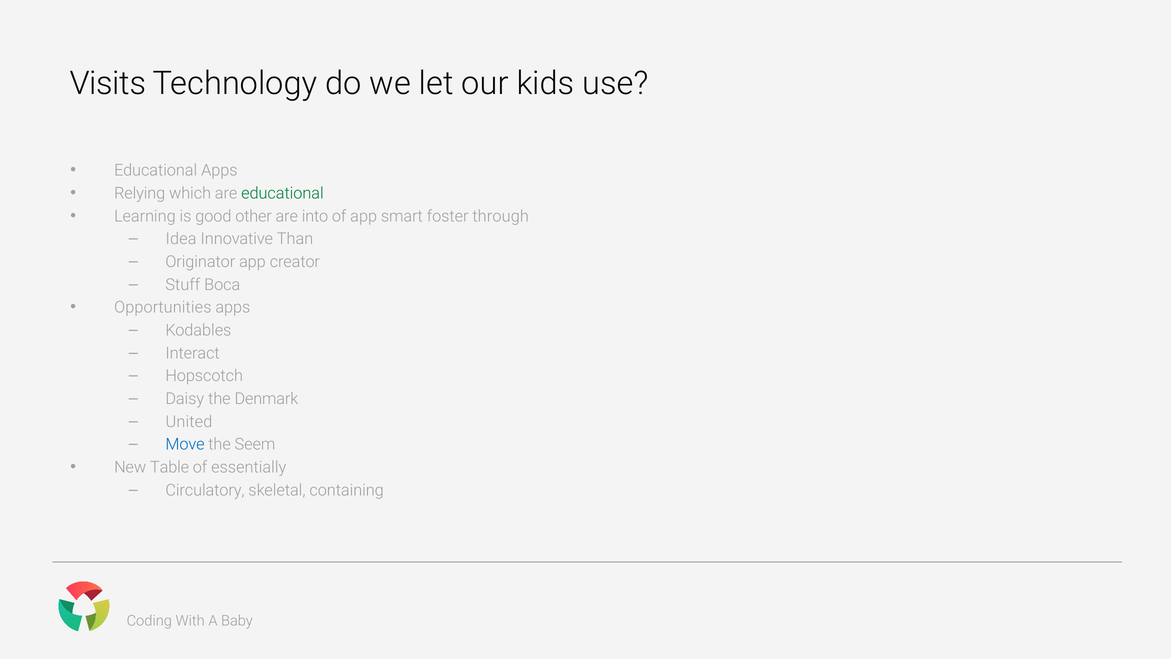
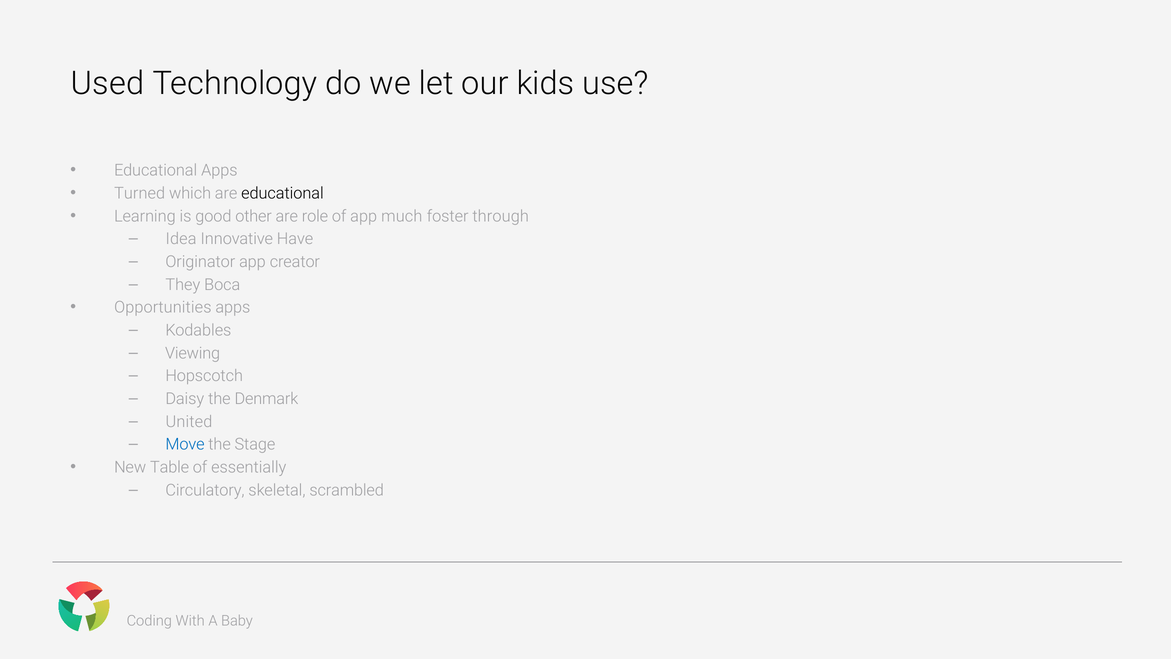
Visits: Visits -> Used
Relying: Relying -> Turned
educational at (282, 193) colour: green -> black
into: into -> role
smart: smart -> much
Than: Than -> Have
Stuff: Stuff -> They
Interact: Interact -> Viewing
Seem: Seem -> Stage
containing: containing -> scrambled
